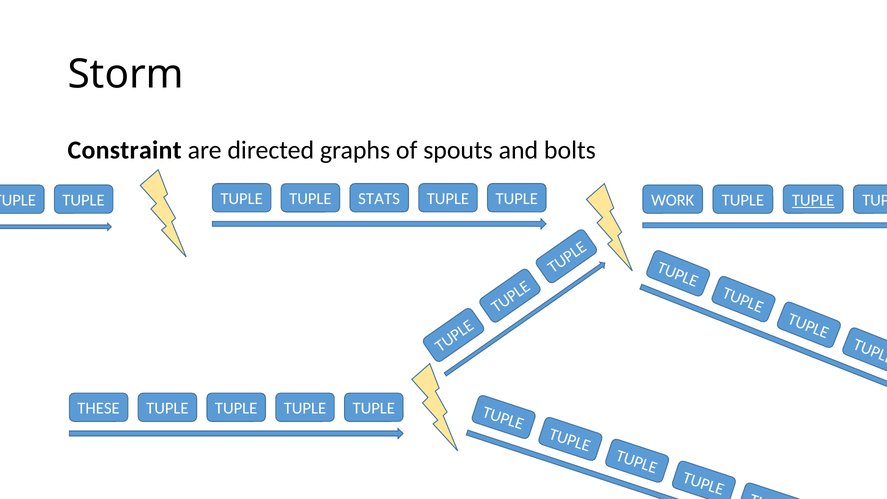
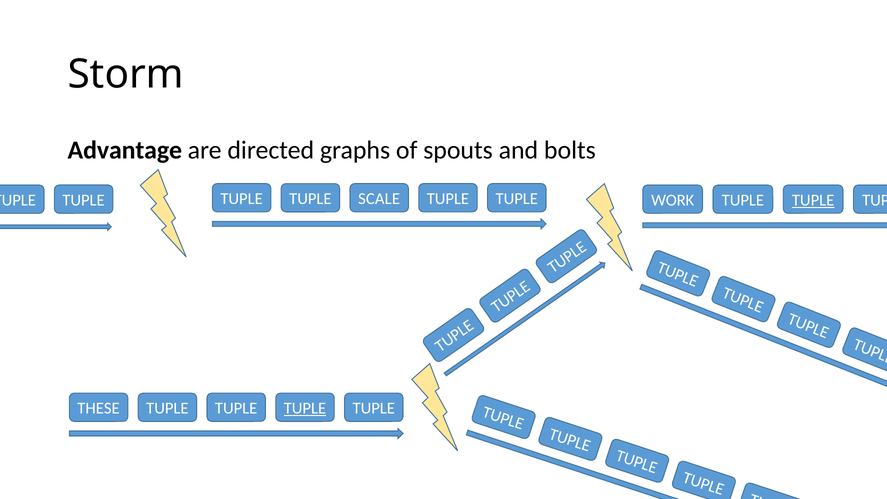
Constraint: Constraint -> Advantage
STATS: STATS -> SCALE
TUPLE at (305, 408) underline: none -> present
